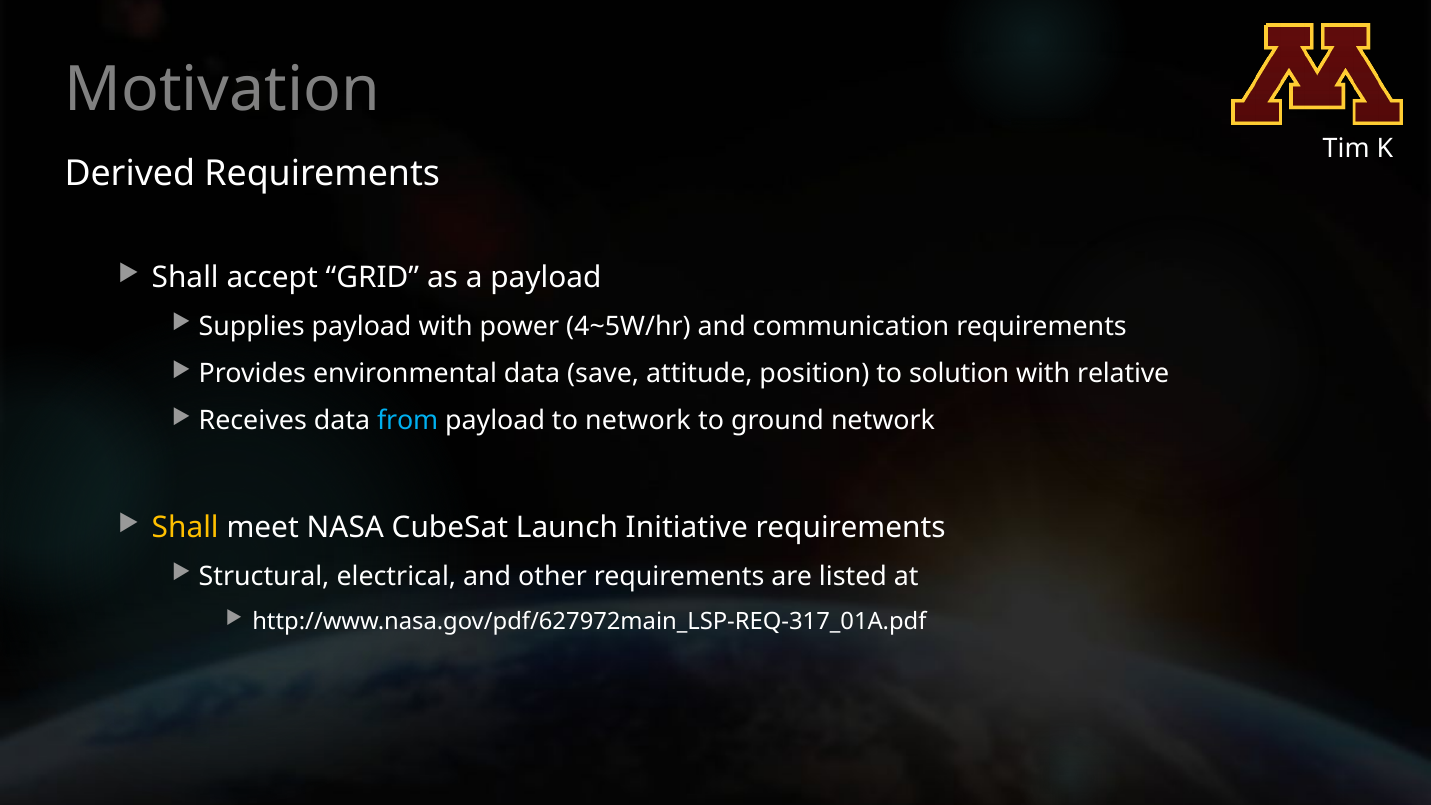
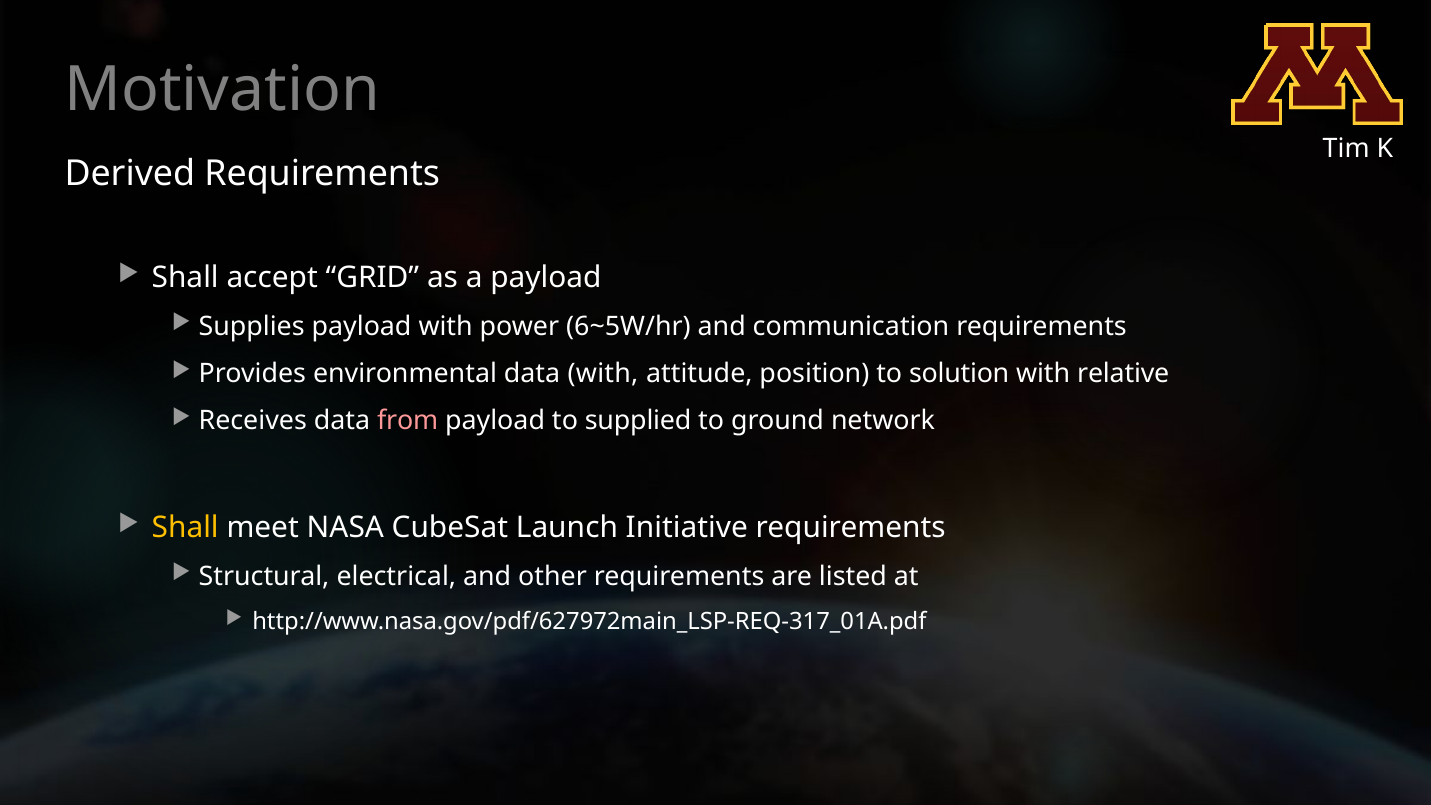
4~5W/hr: 4~5W/hr -> 6~5W/hr
data save: save -> with
from colour: light blue -> pink
to network: network -> supplied
